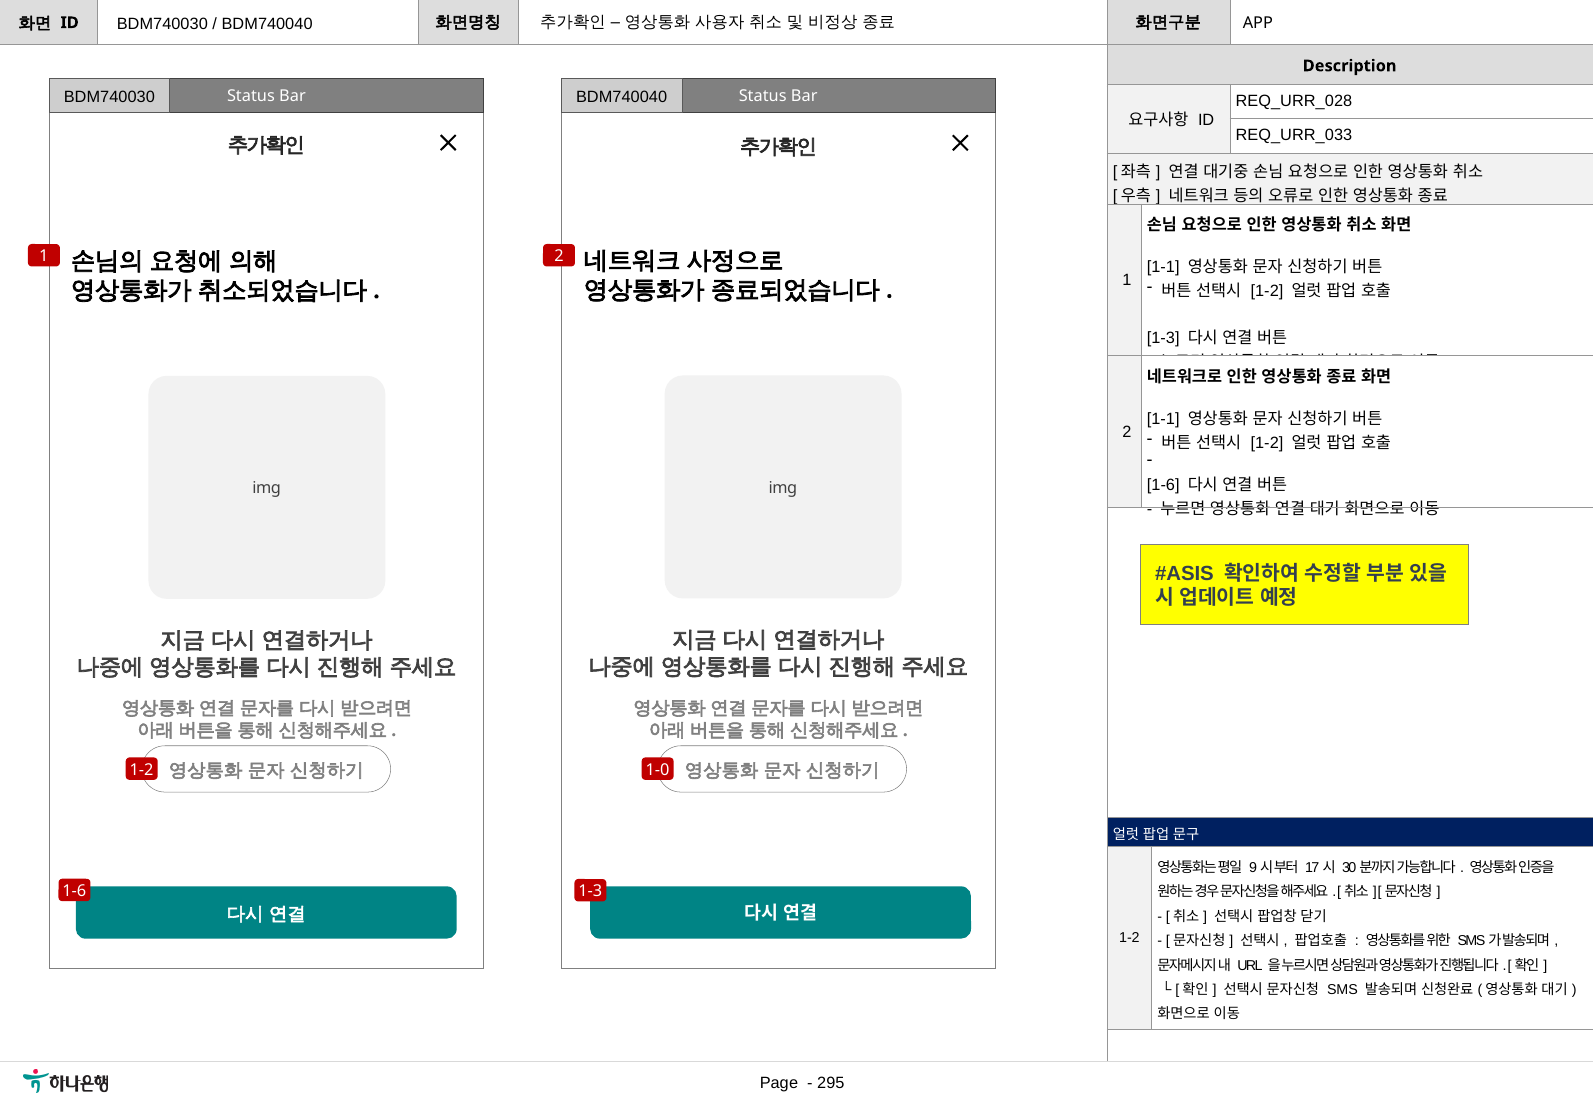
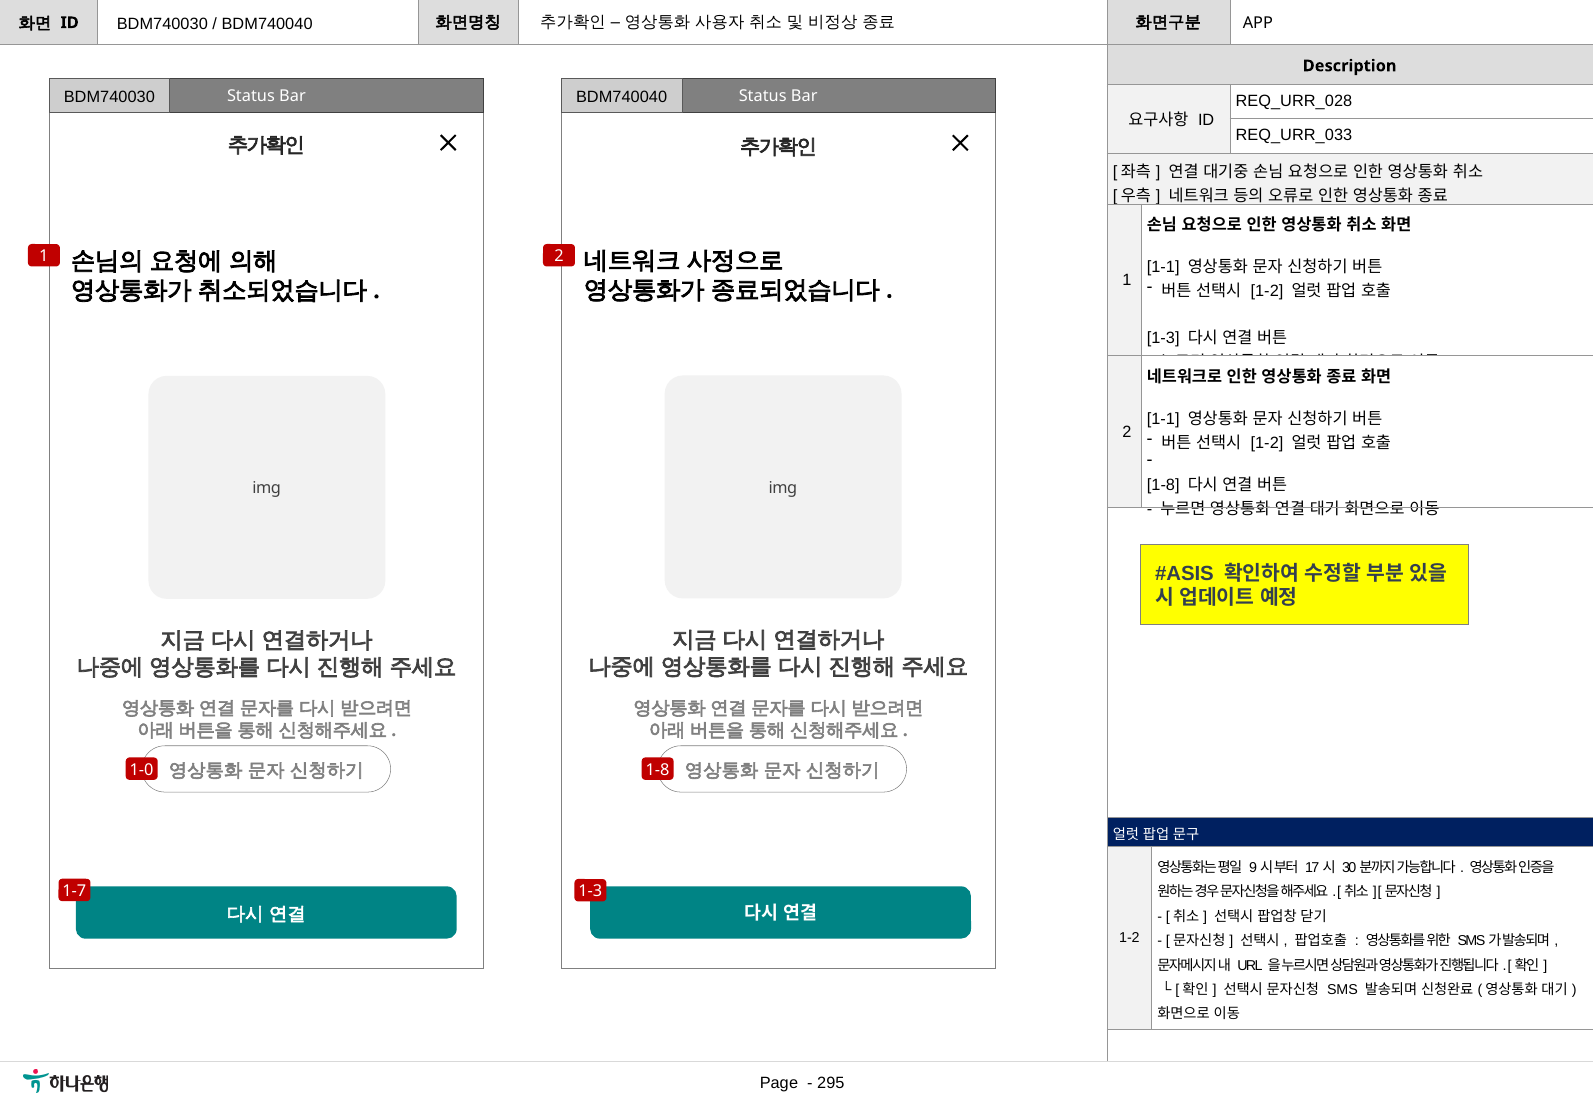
1-6 at (1163, 485): 1-6 -> 1-8
1-2 at (142, 770): 1-2 -> 1-0
1-0 at (657, 770): 1-0 -> 1-8
1-6 at (74, 891): 1-6 -> 1-7
